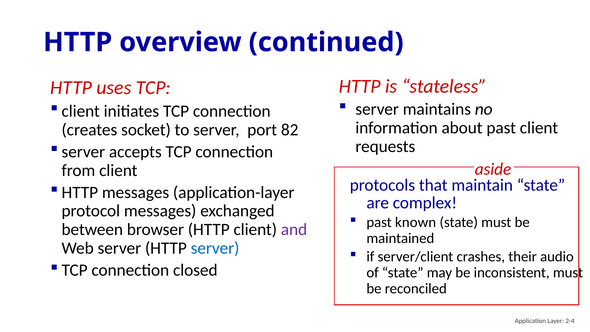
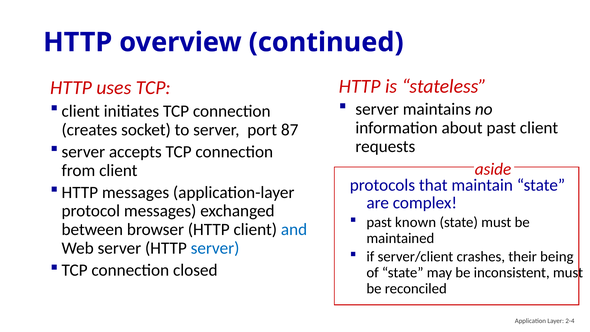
82: 82 -> 87
and colour: purple -> blue
audio: audio -> being
